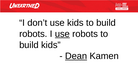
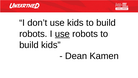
Dean underline: present -> none
